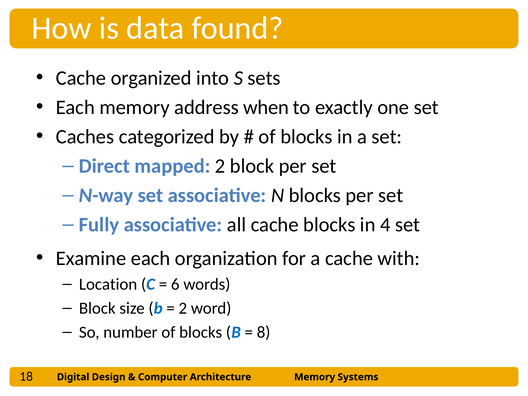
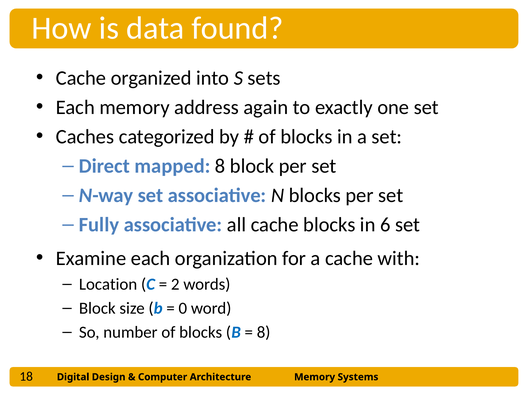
when: when -> again
mapped 2: 2 -> 8
4: 4 -> 6
6: 6 -> 2
2 at (183, 308): 2 -> 0
